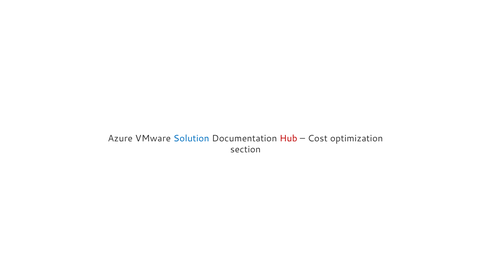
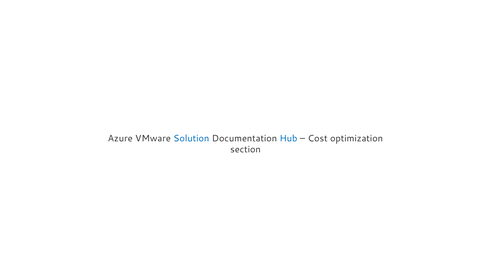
Hub colour: red -> blue
